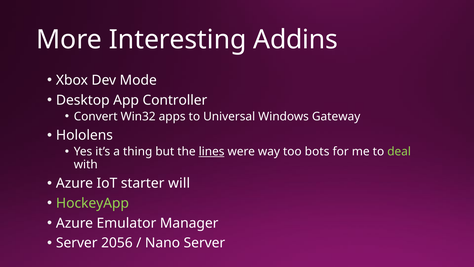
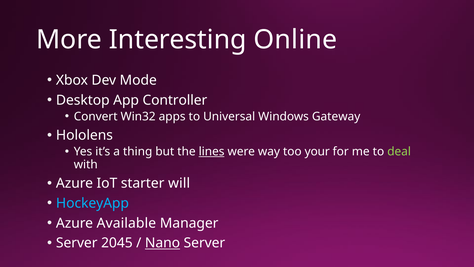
Addins: Addins -> Online
bots: bots -> your
HockeyApp colour: light green -> light blue
Emulator: Emulator -> Available
2056: 2056 -> 2045
Nano underline: none -> present
